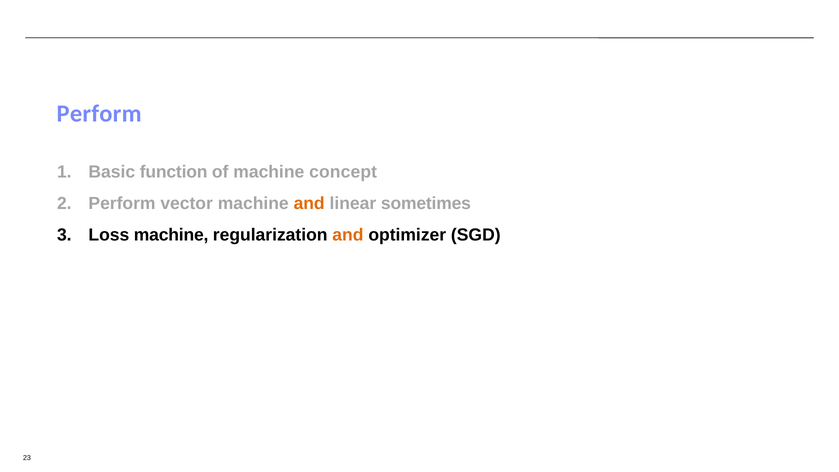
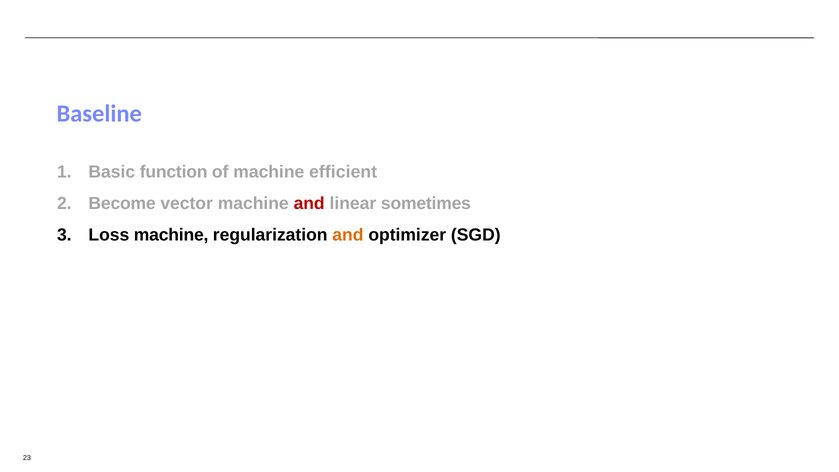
Perform at (99, 114): Perform -> Baseline
concept: concept -> efficient
Perform at (122, 204): Perform -> Become
and at (309, 204) colour: orange -> red
